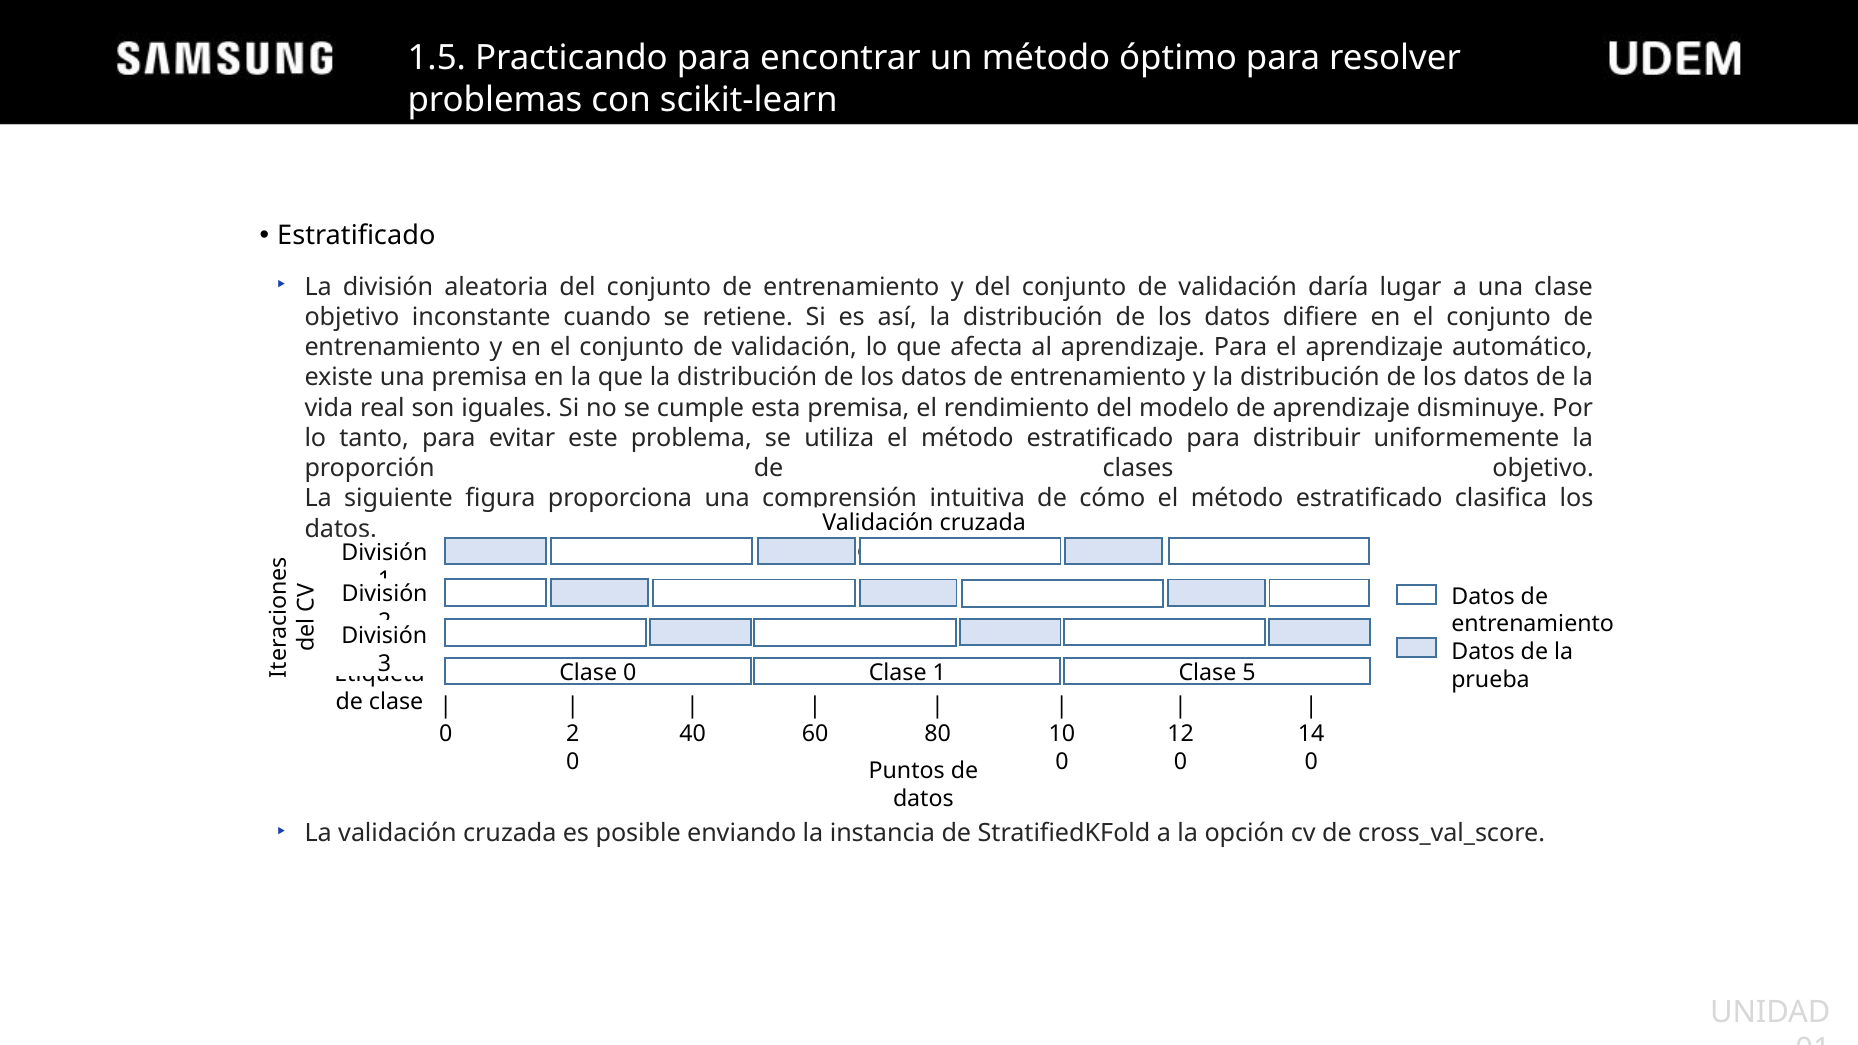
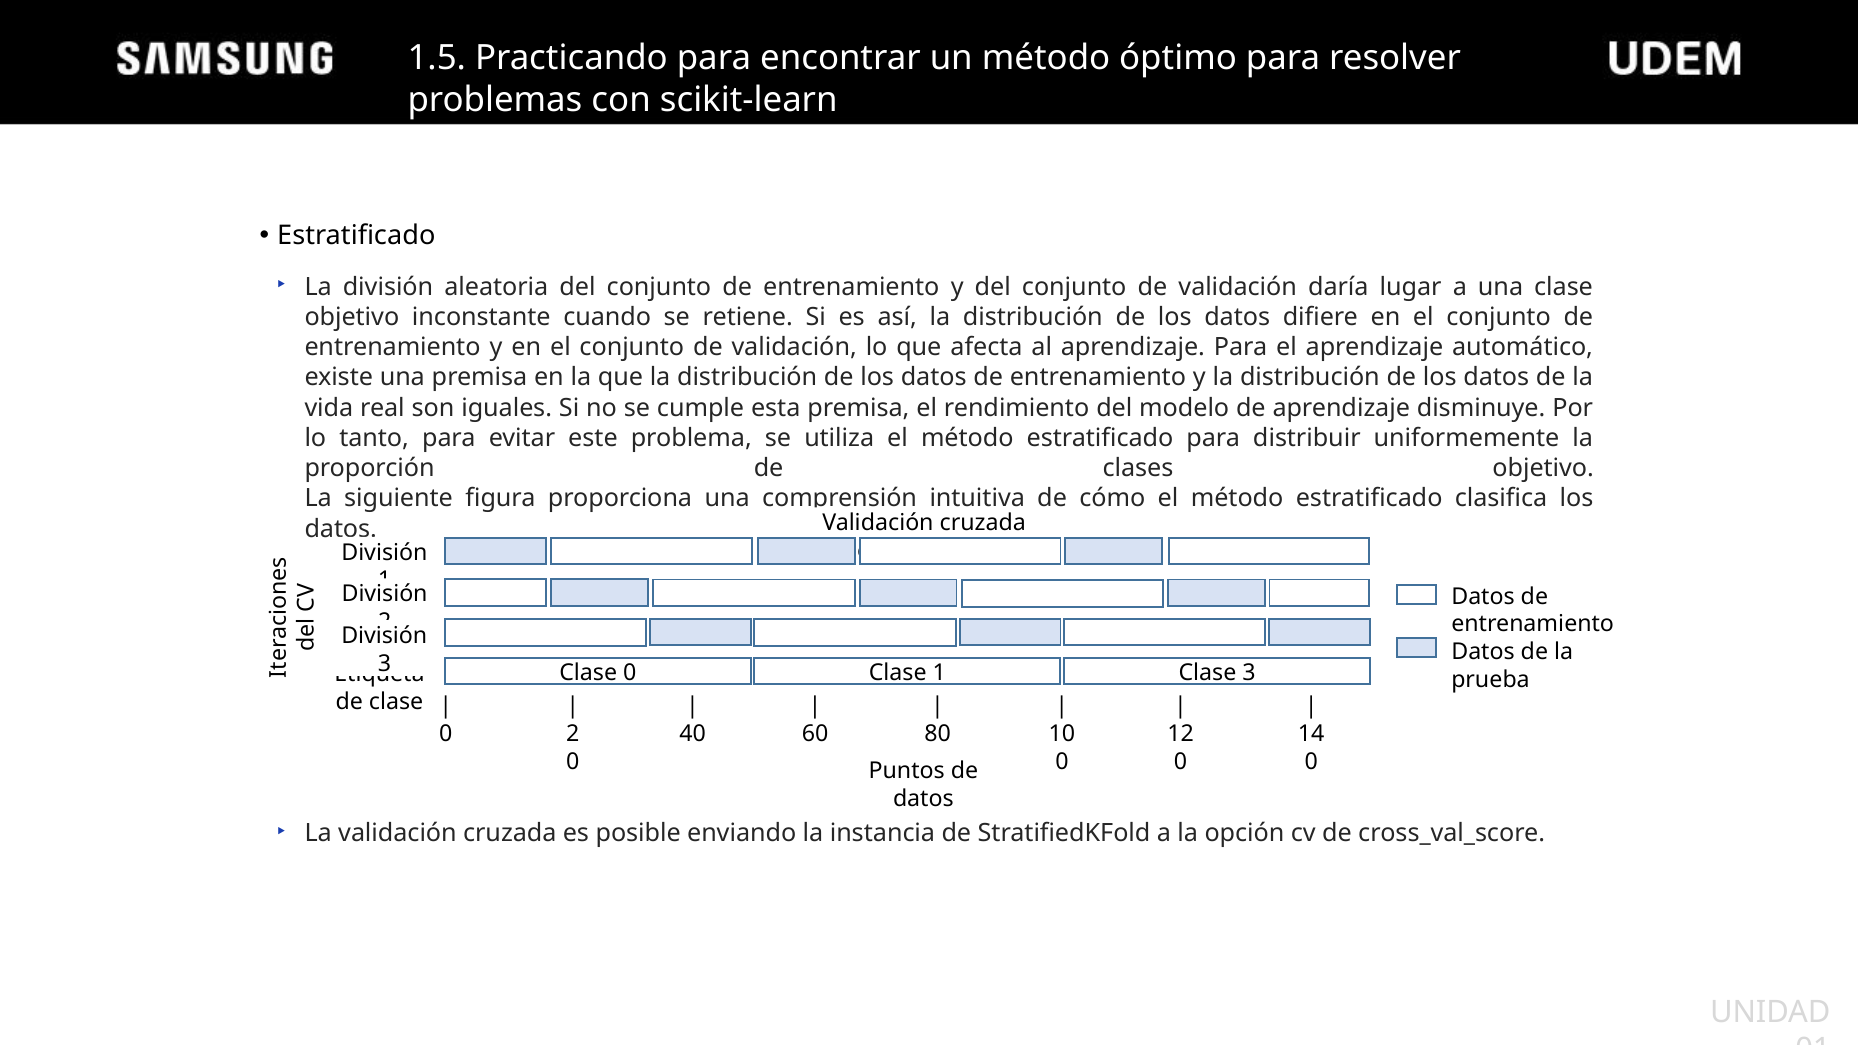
Clase 5: 5 -> 3
